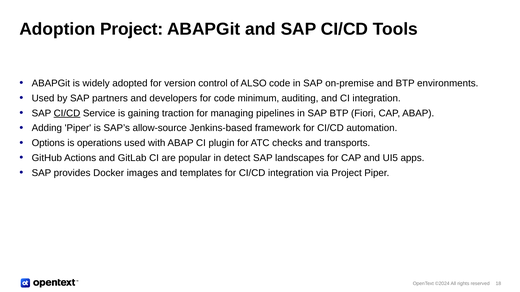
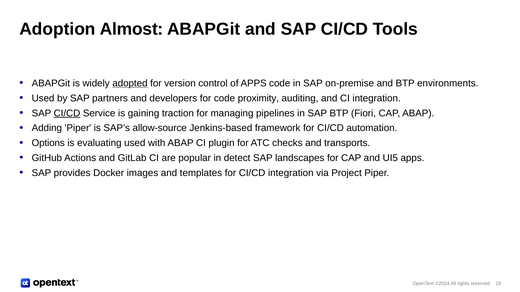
Adoption Project: Project -> Almost
adopted underline: none -> present
of ALSO: ALSO -> APPS
minimum: minimum -> proximity
operations: operations -> evaluating
